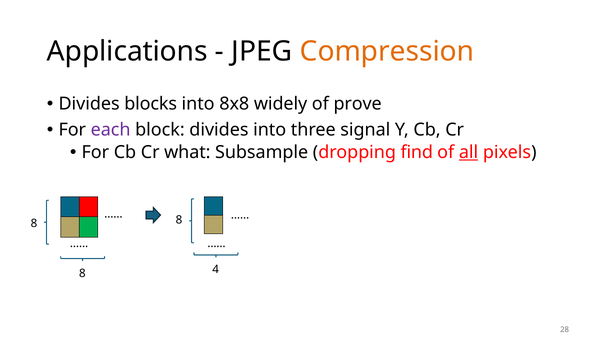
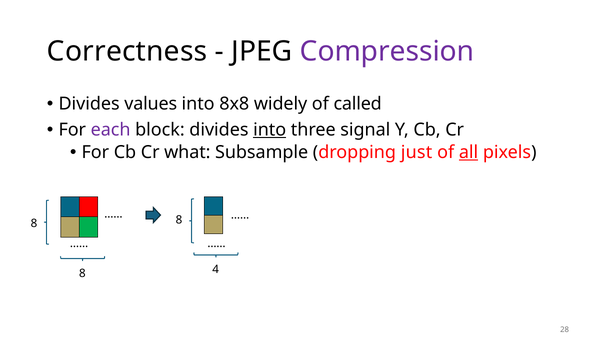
Applications: Applications -> Correctness
Compression colour: orange -> purple
blocks: blocks -> values
prove: prove -> called
into at (270, 130) underline: none -> present
find: find -> just
